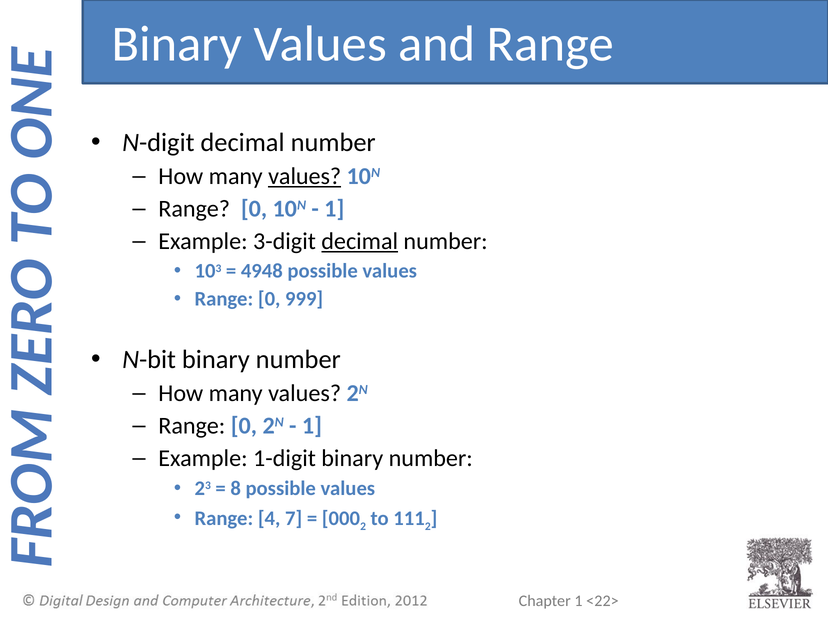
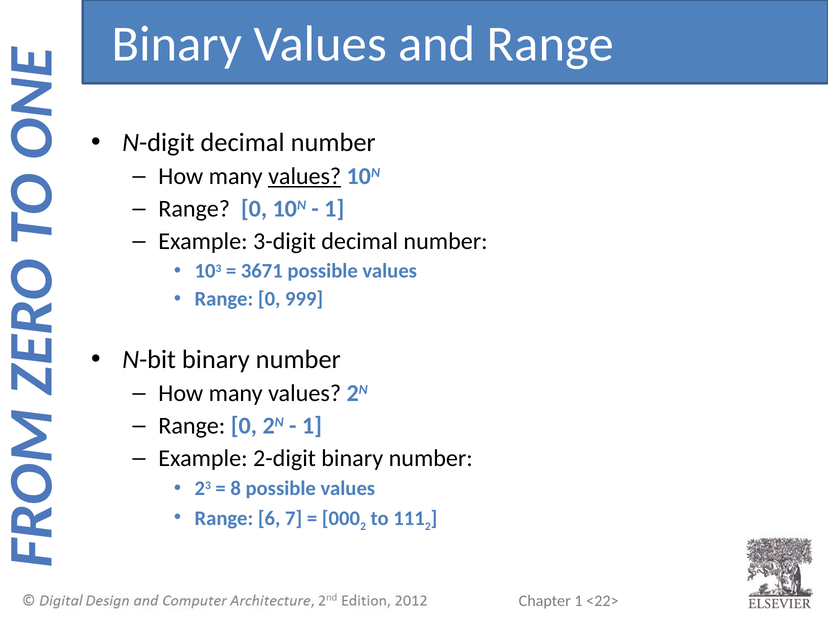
decimal at (360, 241) underline: present -> none
4948: 4948 -> 3671
1-digit: 1-digit -> 2-digit
4: 4 -> 6
